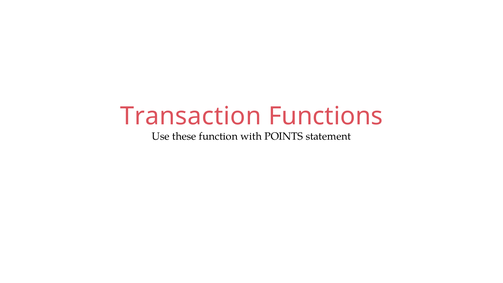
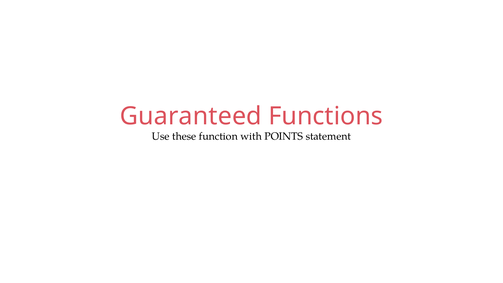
Transaction: Transaction -> Guaranteed
